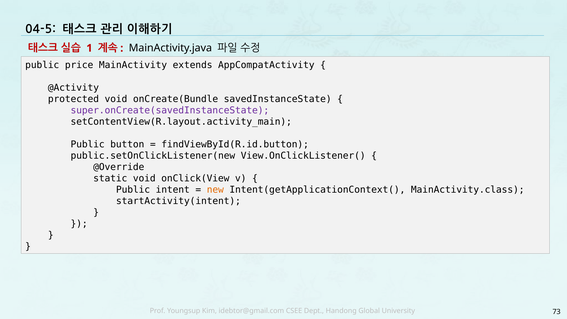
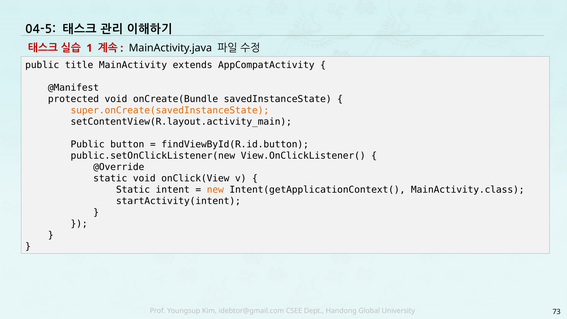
price: price -> title
@Activity: @Activity -> @Manifest
super.onCreate(savedInstanceState colour: purple -> orange
Public at (133, 190): Public -> Static
